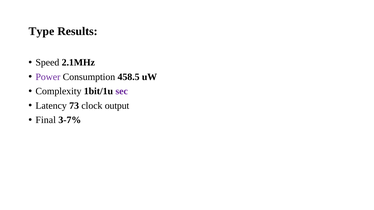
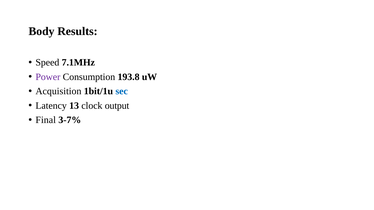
Type: Type -> Body
2.1MHz: 2.1MHz -> 7.1MHz
458.5: 458.5 -> 193.8
Complexity: Complexity -> Acquisition
sec colour: purple -> blue
73: 73 -> 13
